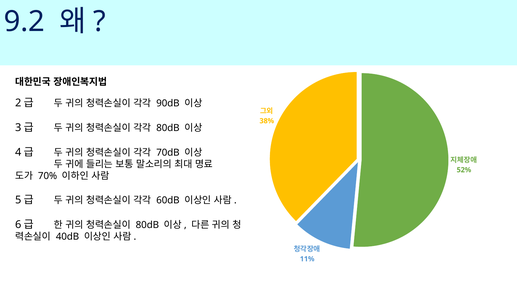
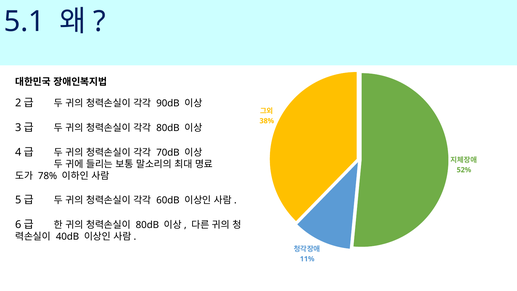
9.2: 9.2 -> 5.1
70%: 70% -> 78%
